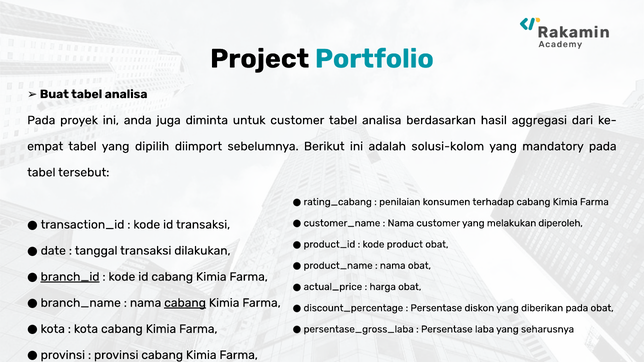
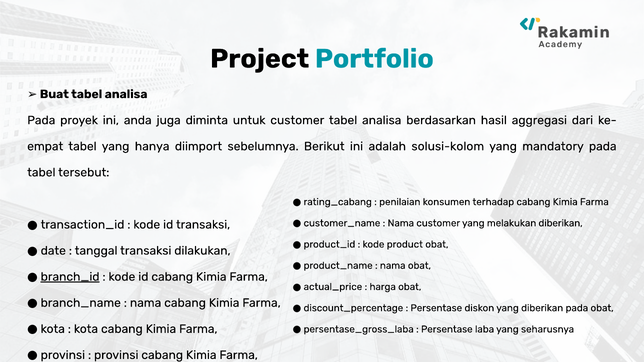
dipilih: dipilih -> hanya
melakukan diperoleh: diperoleh -> diberikan
cabang at (185, 303) underline: present -> none
